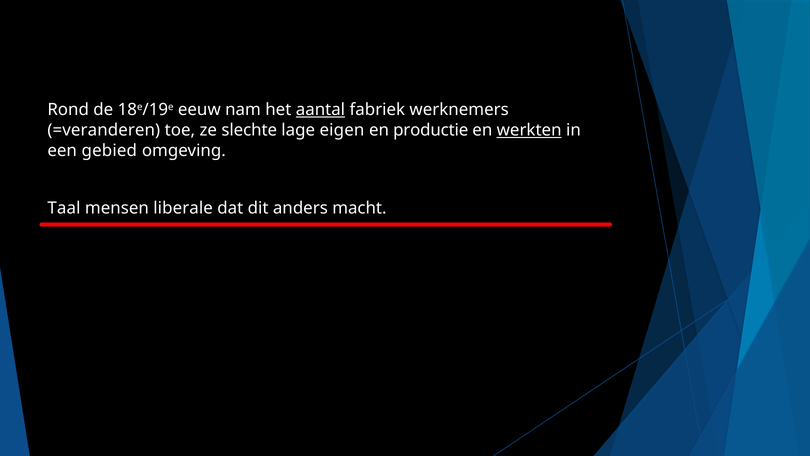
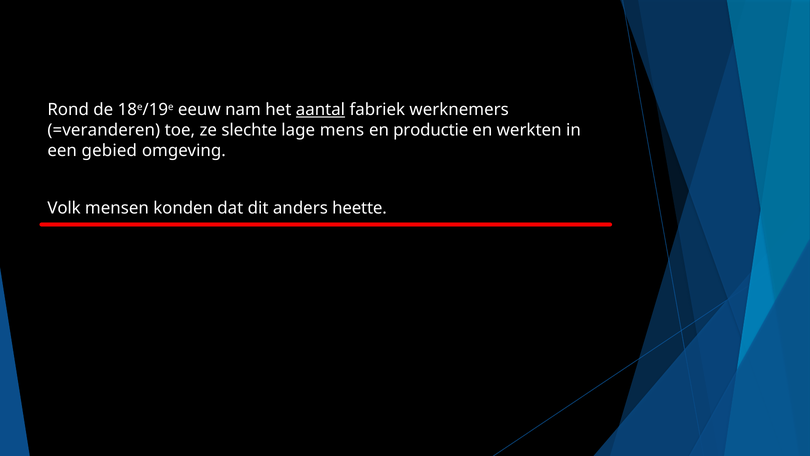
eigen: eigen -> mens
werkten underline: present -> none
Taal: Taal -> Volk
liberale: liberale -> konden
macht: macht -> heette
